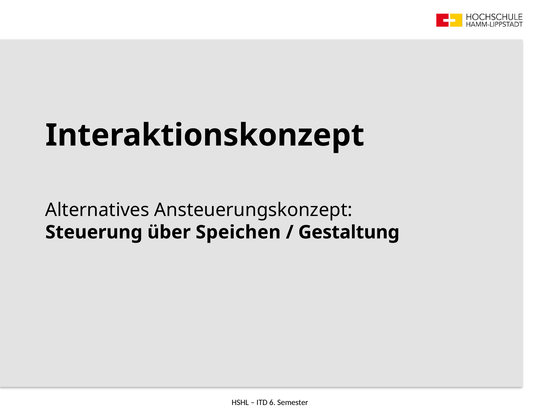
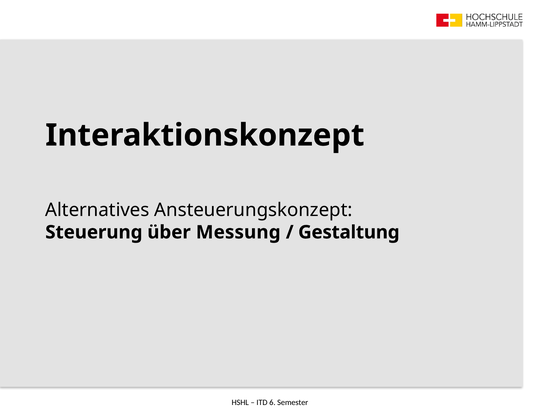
Speichen: Speichen -> Messung
